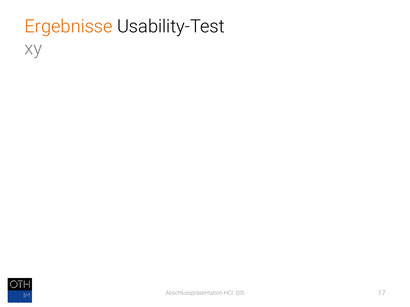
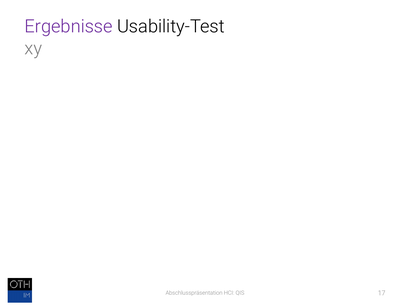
Ergebnisse colour: orange -> purple
